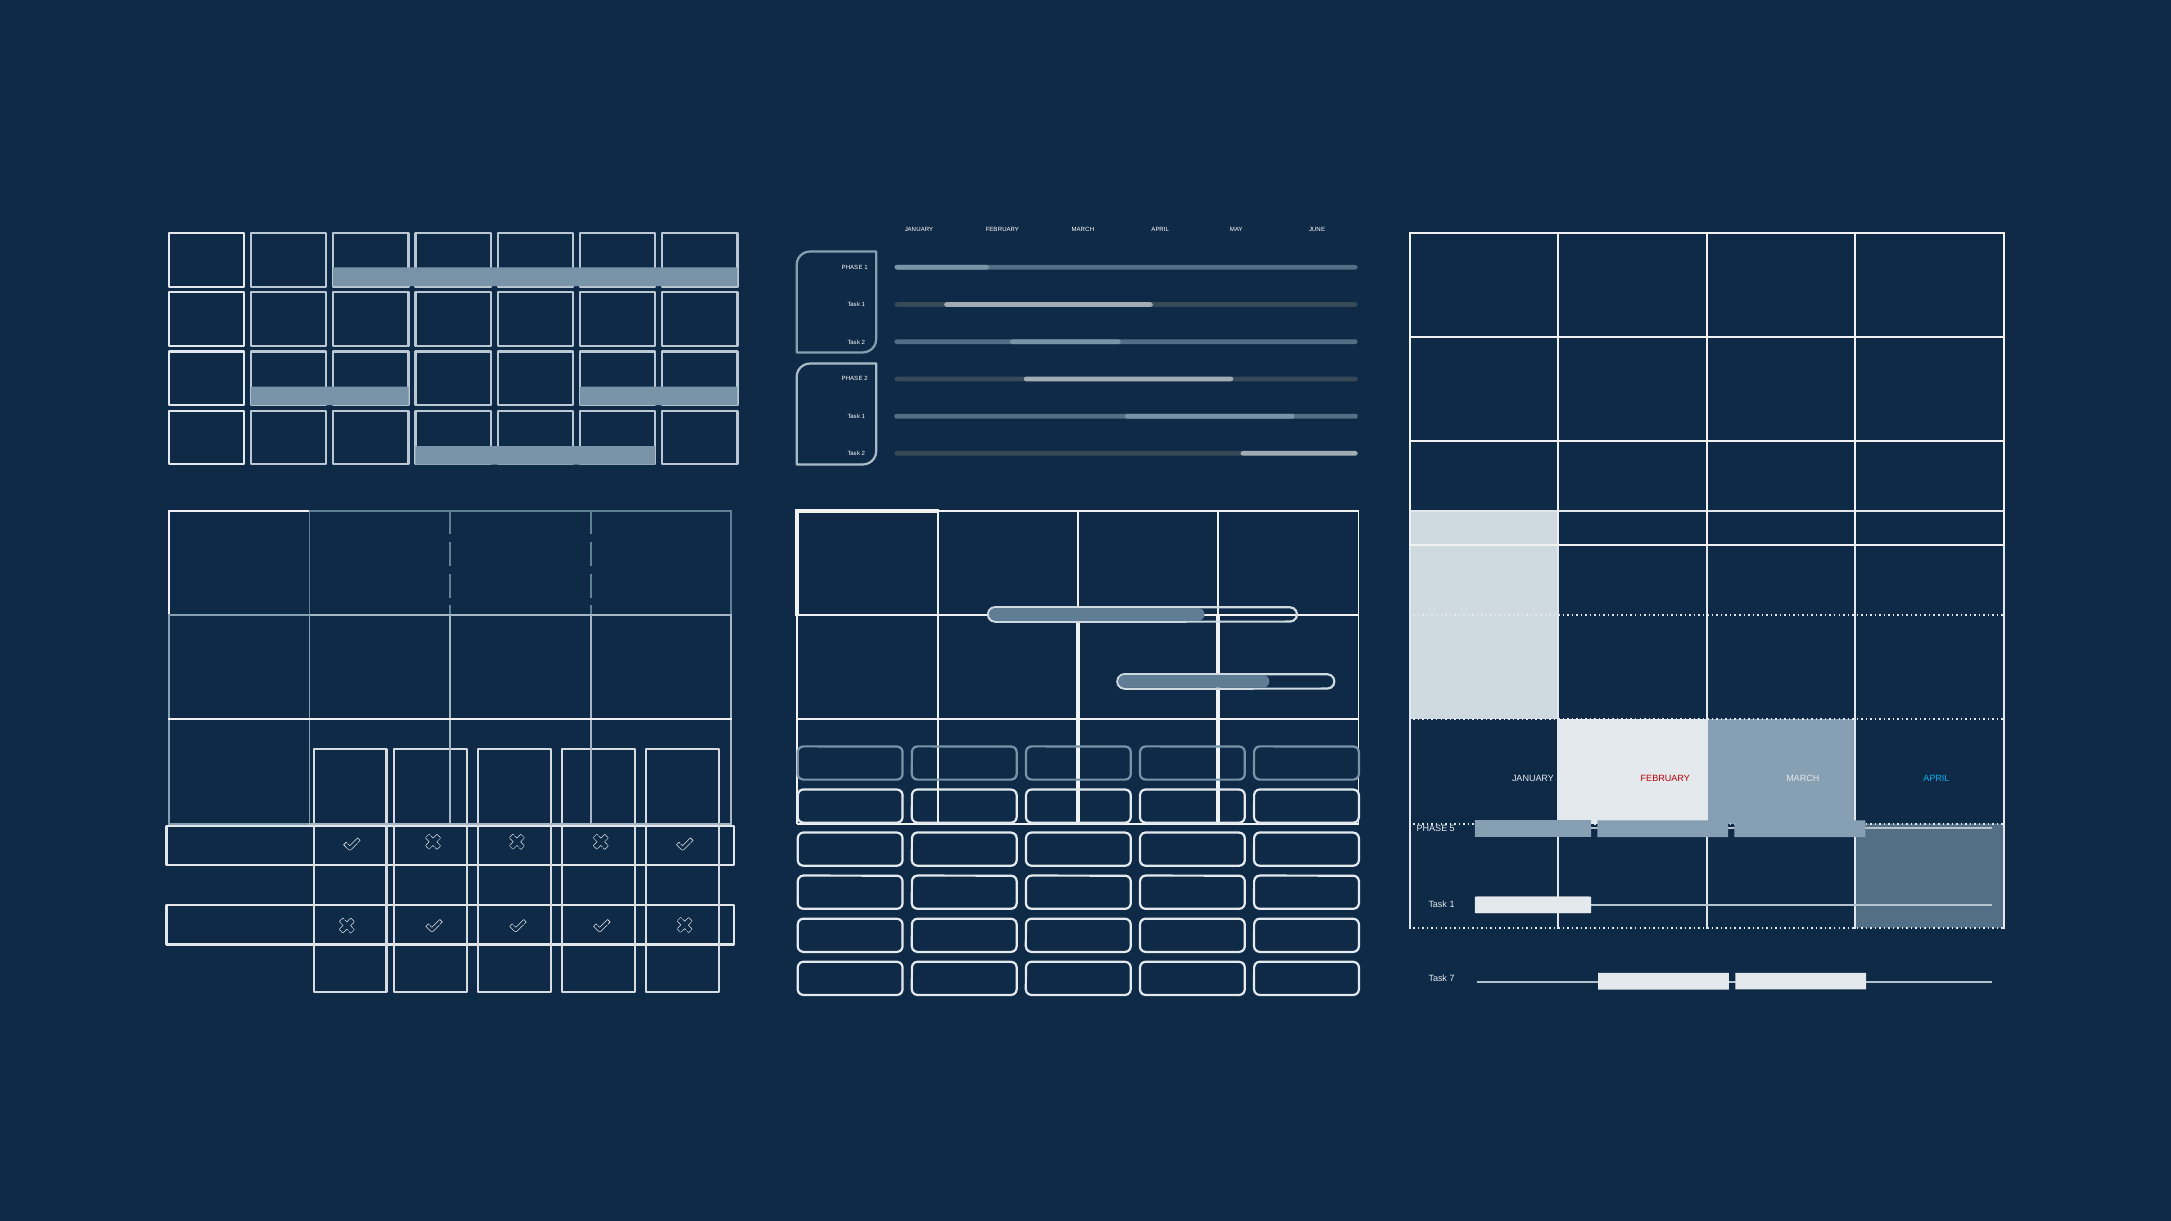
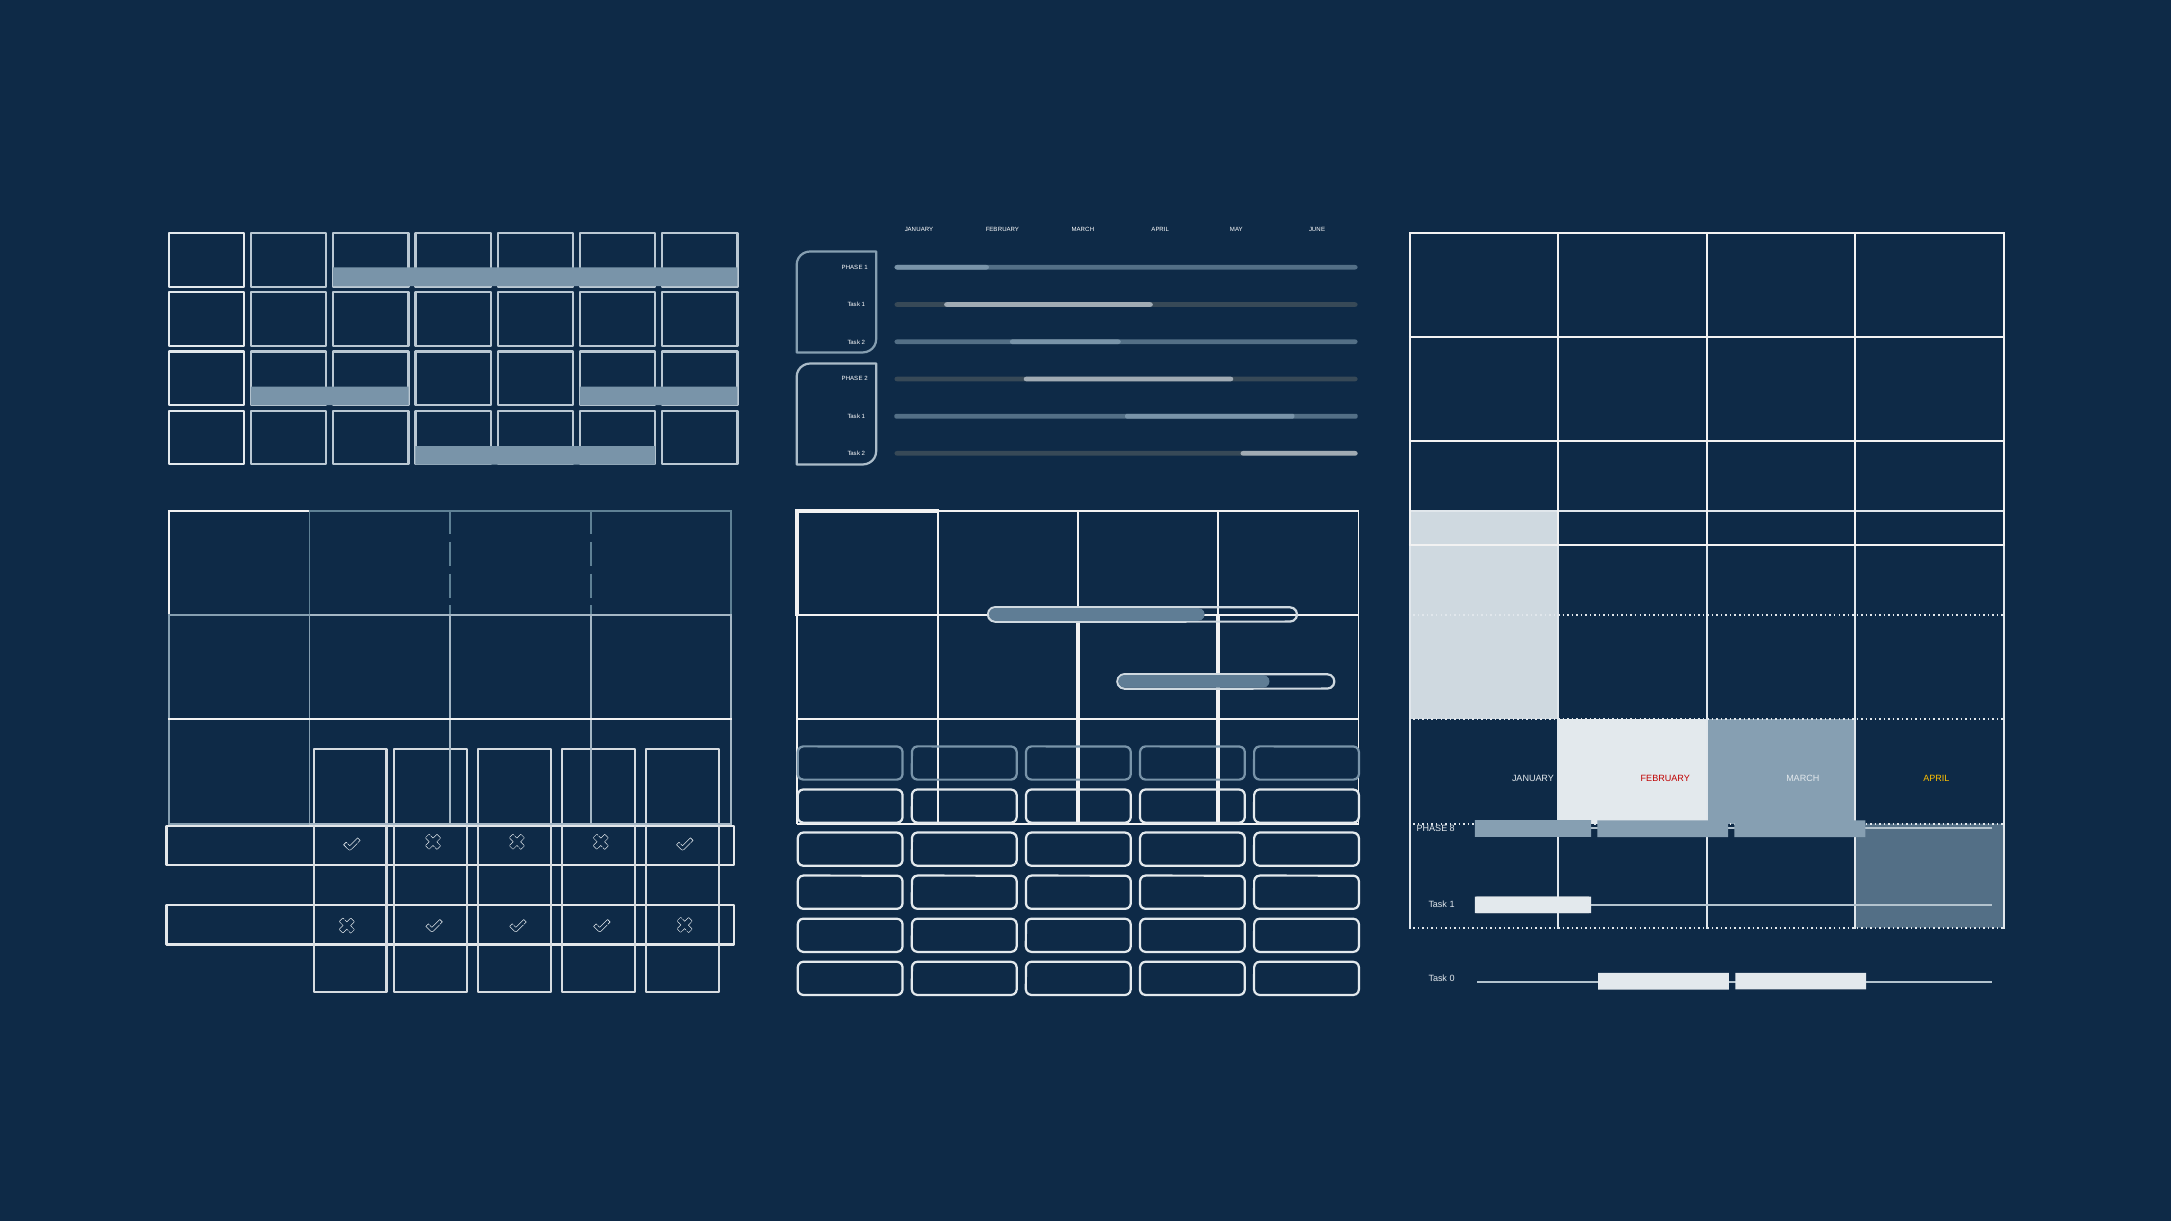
APRIL at (1936, 779) colour: light blue -> yellow
5: 5 -> 8
7: 7 -> 0
